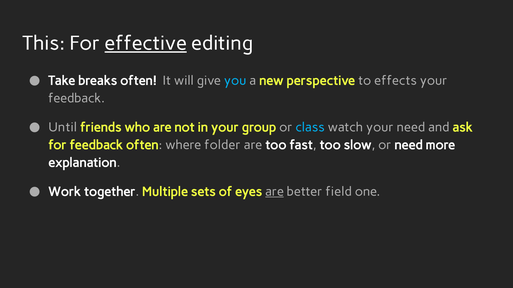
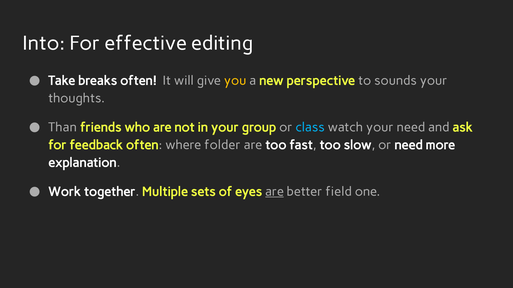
This: This -> Into
effective underline: present -> none
you colour: light blue -> yellow
effects: effects -> sounds
feedback at (76, 98): feedback -> thoughts
Until: Until -> Than
